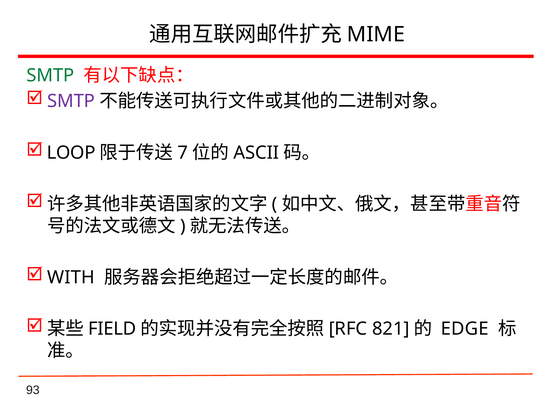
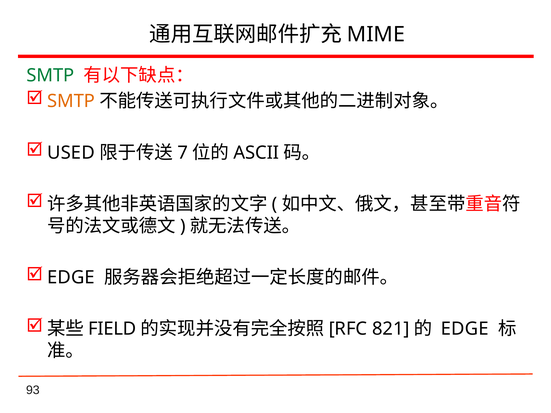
SMTP at (71, 101) colour: purple -> orange
LOOP: LOOP -> USED
WITH at (71, 278): WITH -> EDGE
